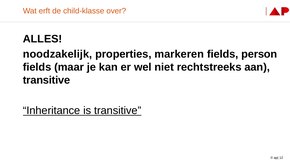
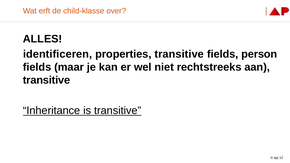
noodzakelijk: noodzakelijk -> identificeren
properties markeren: markeren -> transitive
